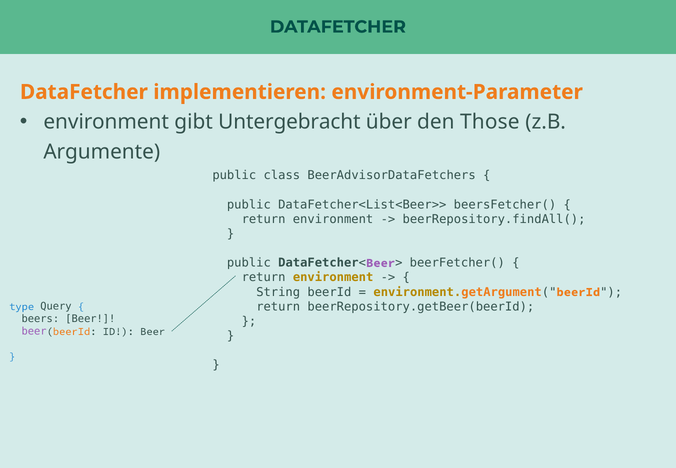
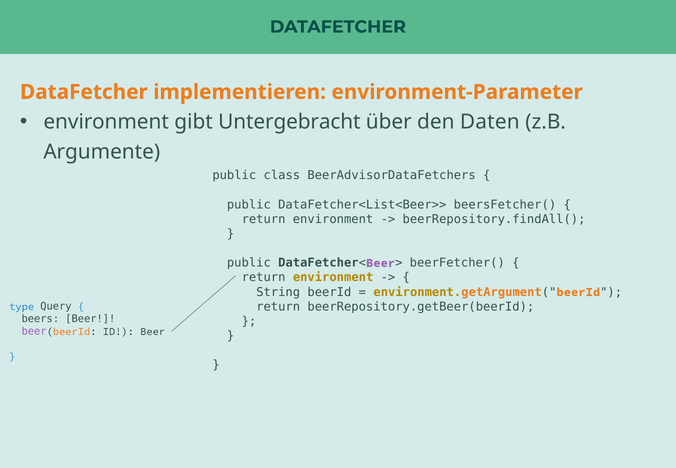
Those: Those -> Daten
